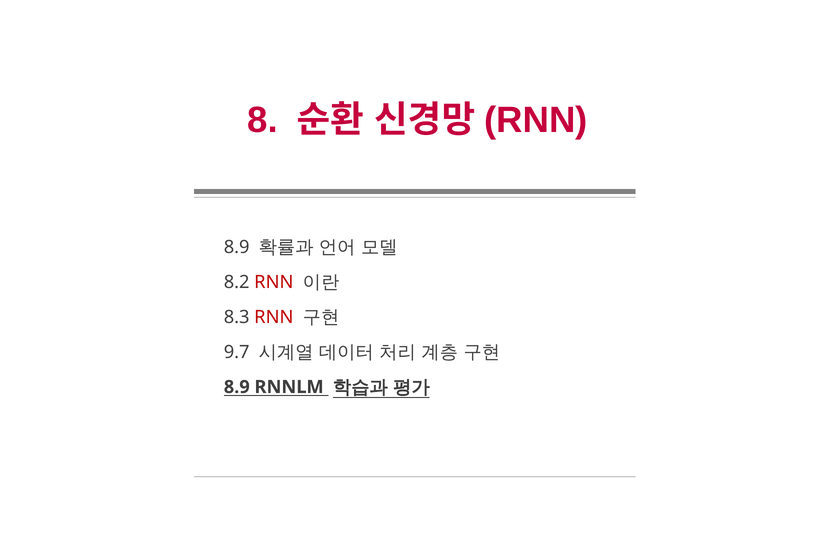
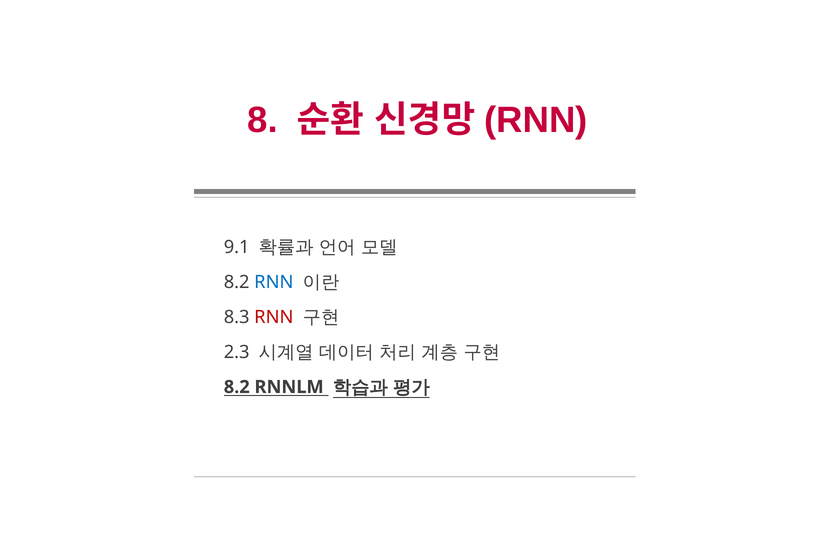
8.9 at (237, 247): 8.9 -> 9.1
RNN at (274, 282) colour: red -> blue
9.7: 9.7 -> 2.3
8.9 at (237, 387): 8.9 -> 8.2
